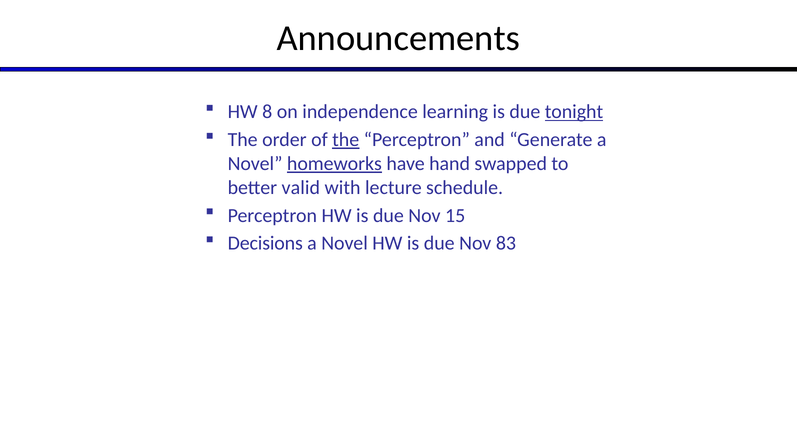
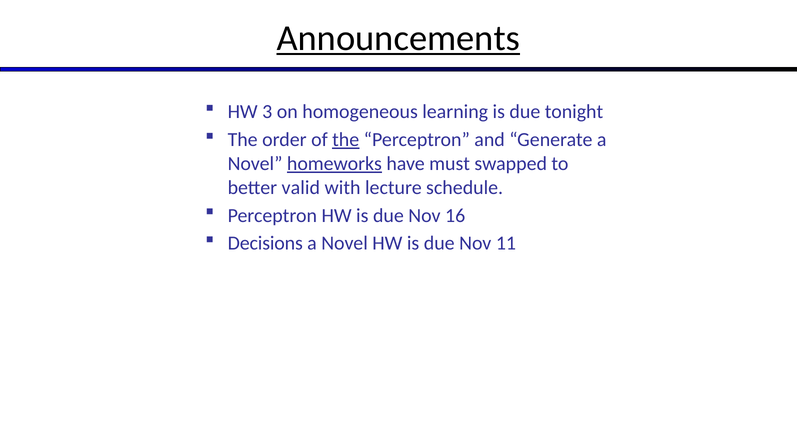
Announcements underline: none -> present
8: 8 -> 3
independence: independence -> homogeneous
tonight underline: present -> none
hand: hand -> must
15: 15 -> 16
83: 83 -> 11
